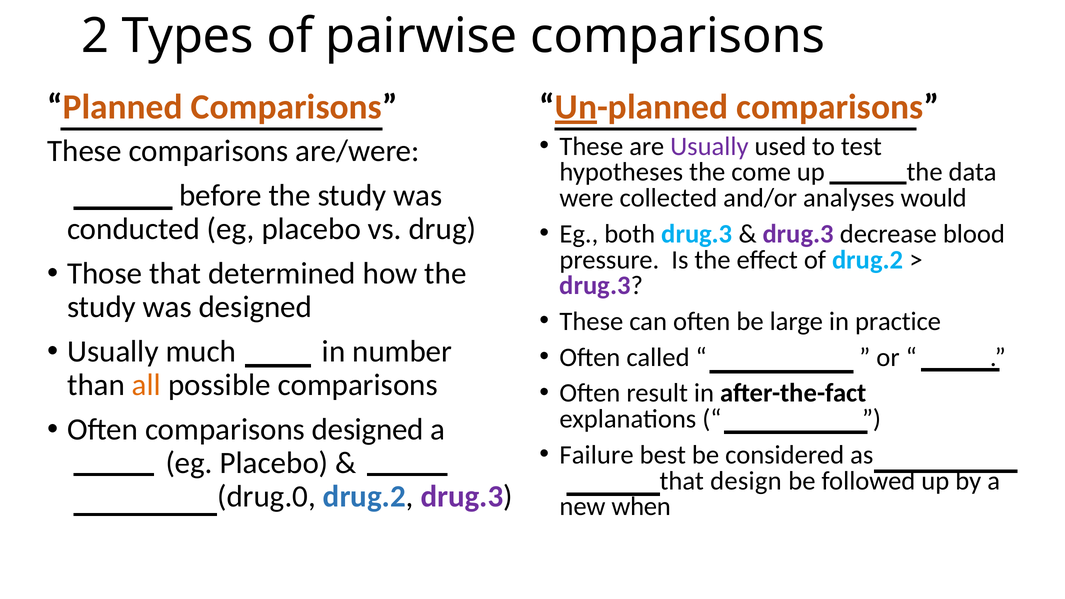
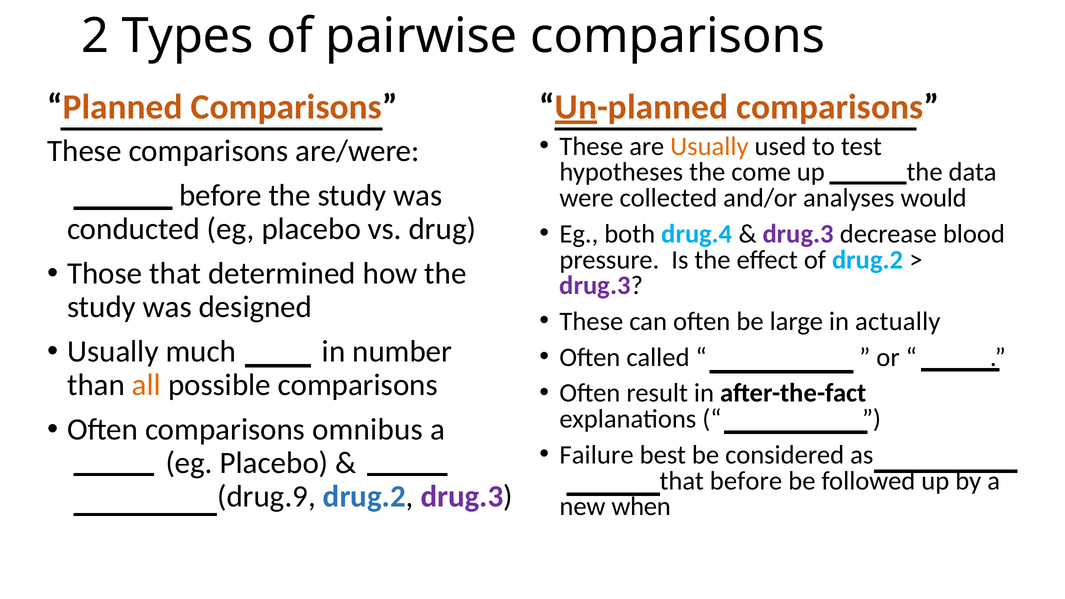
Usually at (709, 146) colour: purple -> orange
both drug.3: drug.3 -> drug.4
practice: practice -> actually
comparisons designed: designed -> omnibus
that design: design -> before
drug.0: drug.0 -> drug.9
